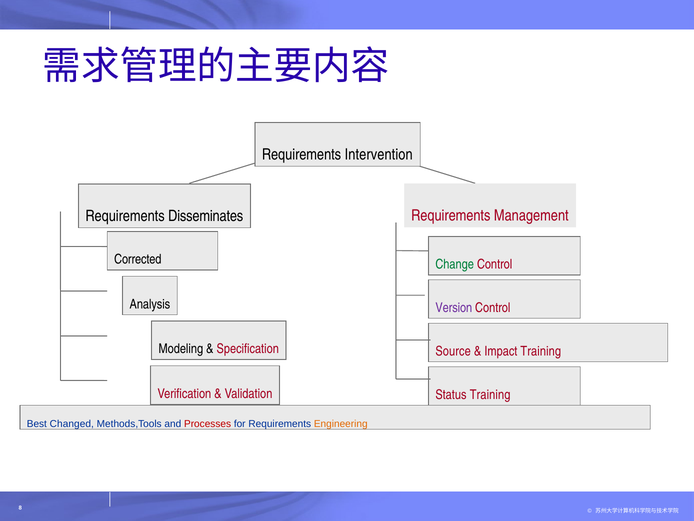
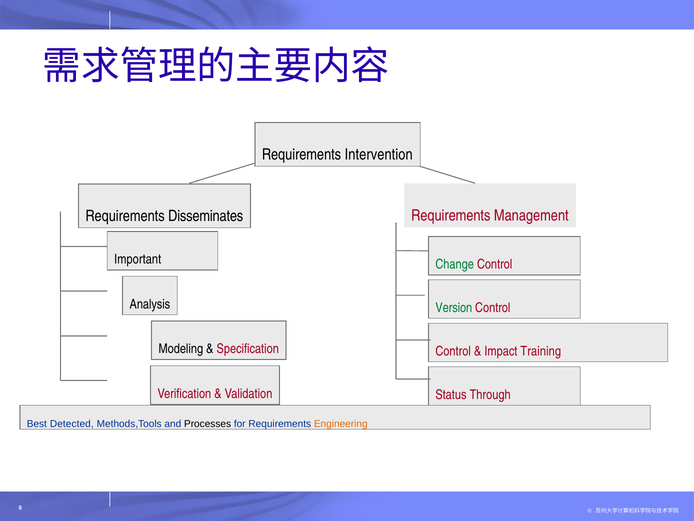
Corrected: Corrected -> Important
Version colour: purple -> green
Source at (453, 351): Source -> Control
Status Training: Training -> Through
Changed: Changed -> Detected
Processes colour: red -> black
